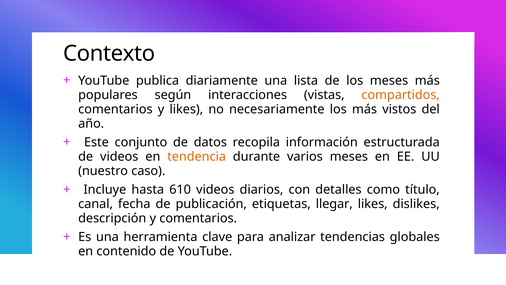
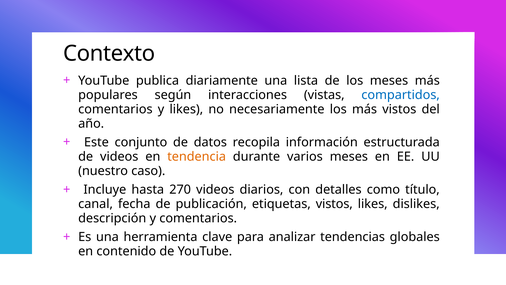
compartidos colour: orange -> blue
610: 610 -> 270
etiquetas llegar: llegar -> vistos
